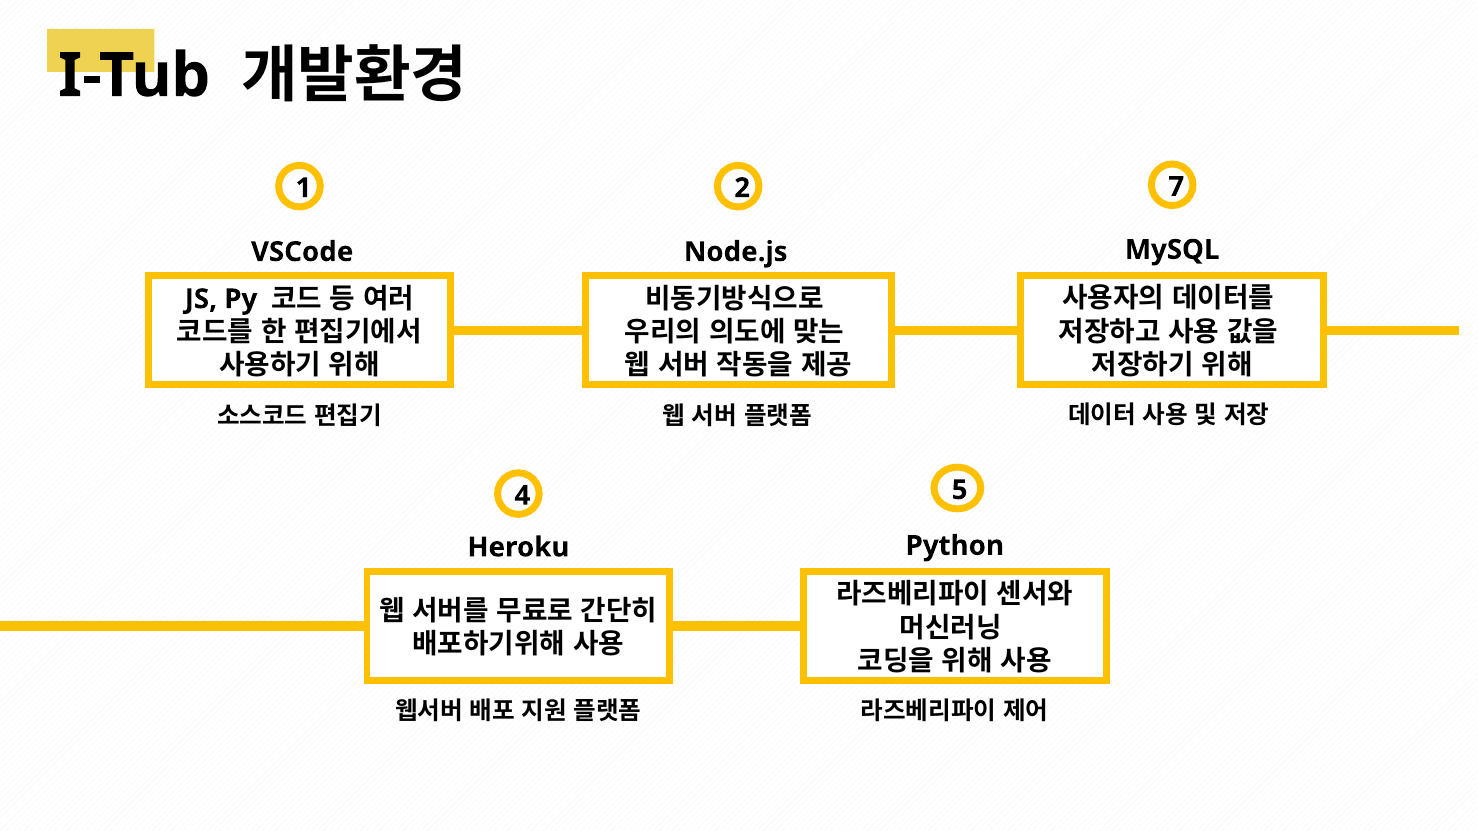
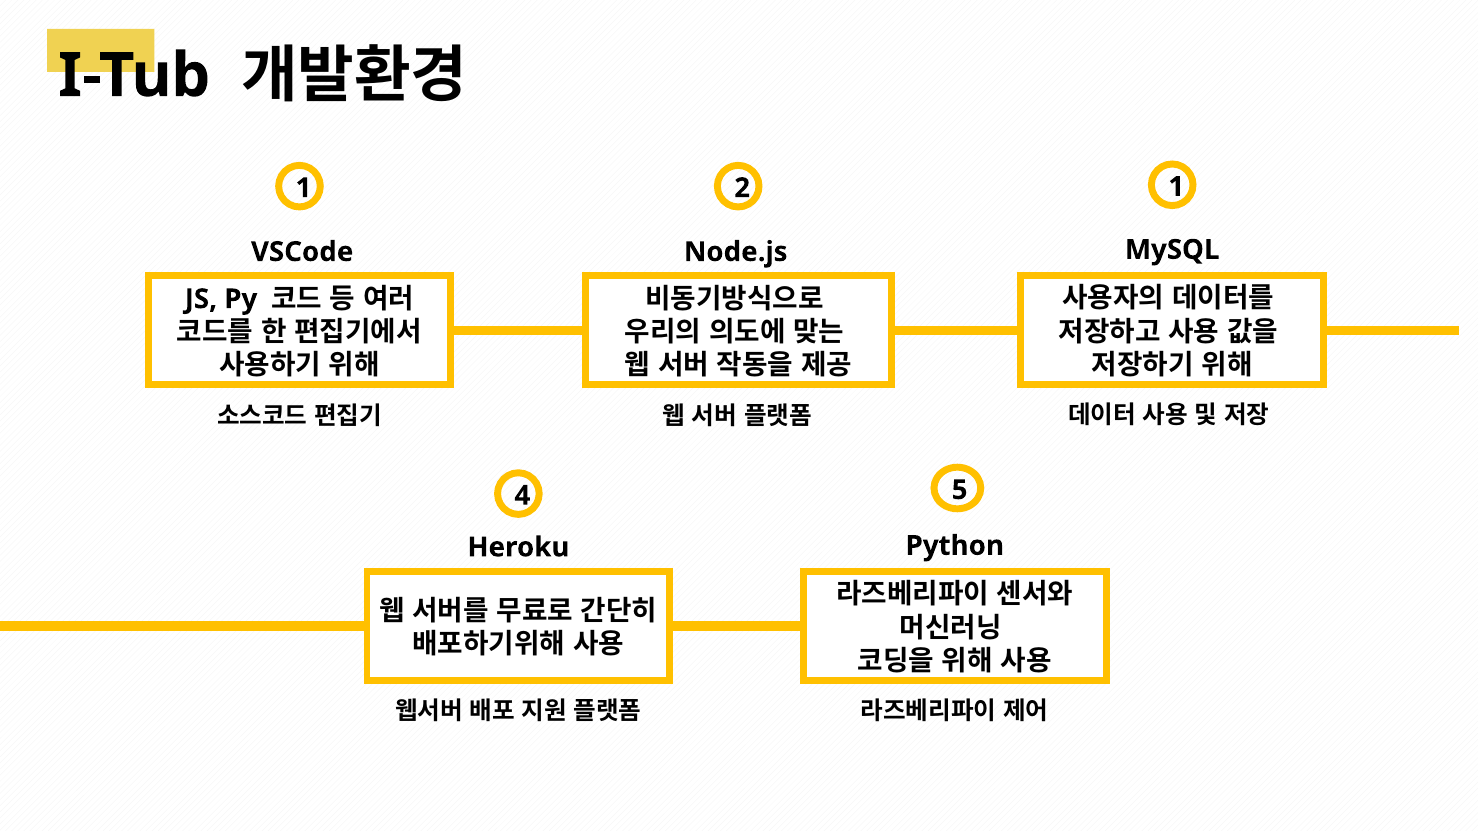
2 7: 7 -> 1
